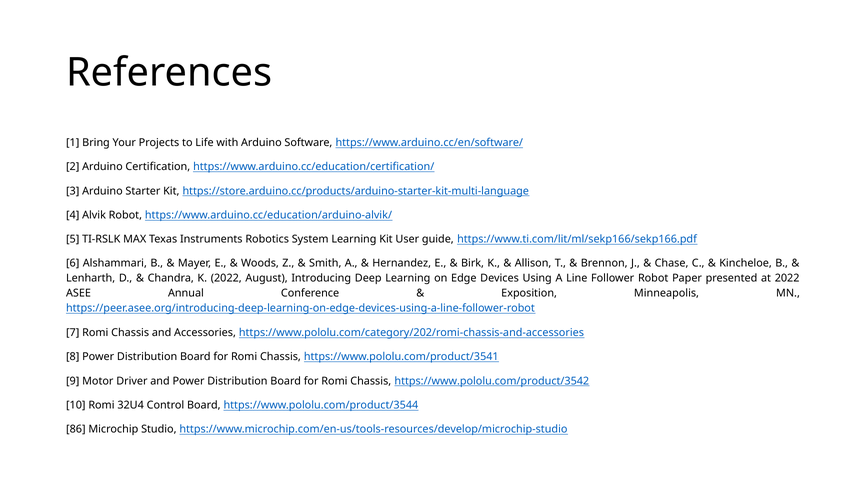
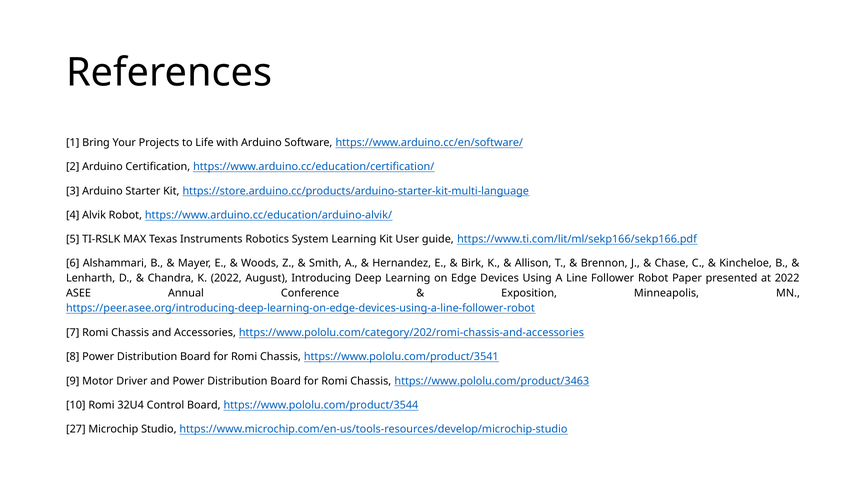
https://www.pololu.com/product/3542: https://www.pololu.com/product/3542 -> https://www.pololu.com/product/3463
86: 86 -> 27
